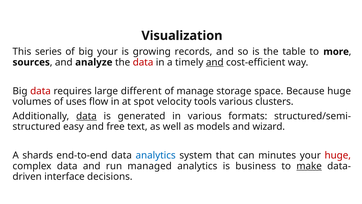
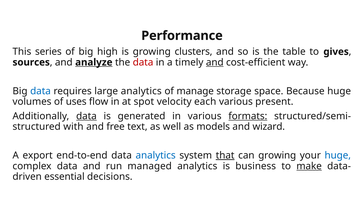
Visualization: Visualization -> Performance
big your: your -> high
records: records -> clusters
more: more -> gives
analyze underline: none -> present
data at (41, 91) colour: red -> blue
large different: different -> analytics
tools: tools -> each
clusters: clusters -> present
formats underline: none -> present
easy: easy -> with
shards: shards -> export
that underline: none -> present
can minutes: minutes -> growing
huge at (338, 155) colour: red -> blue
interface: interface -> essential
